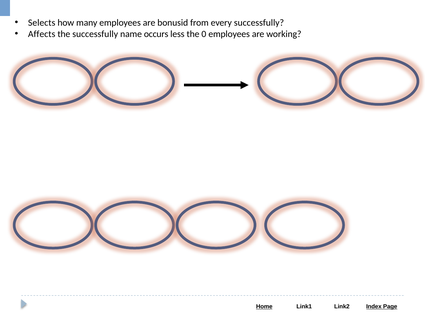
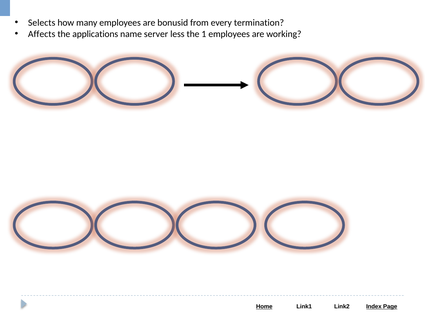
every successfully: successfully -> termination
the successfully: successfully -> applications
occurs: occurs -> server
0: 0 -> 1
